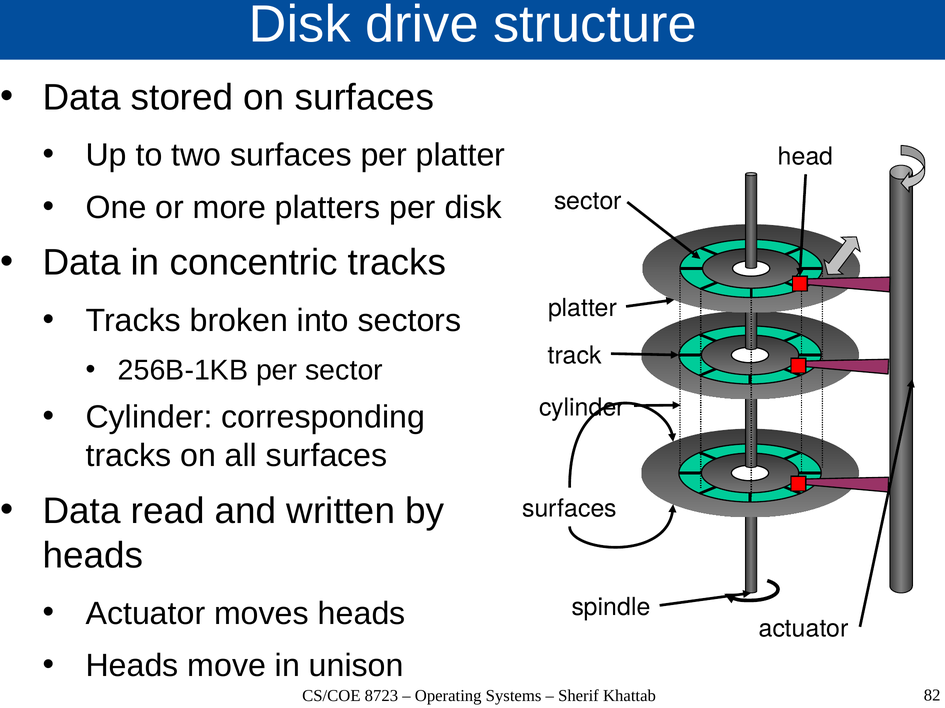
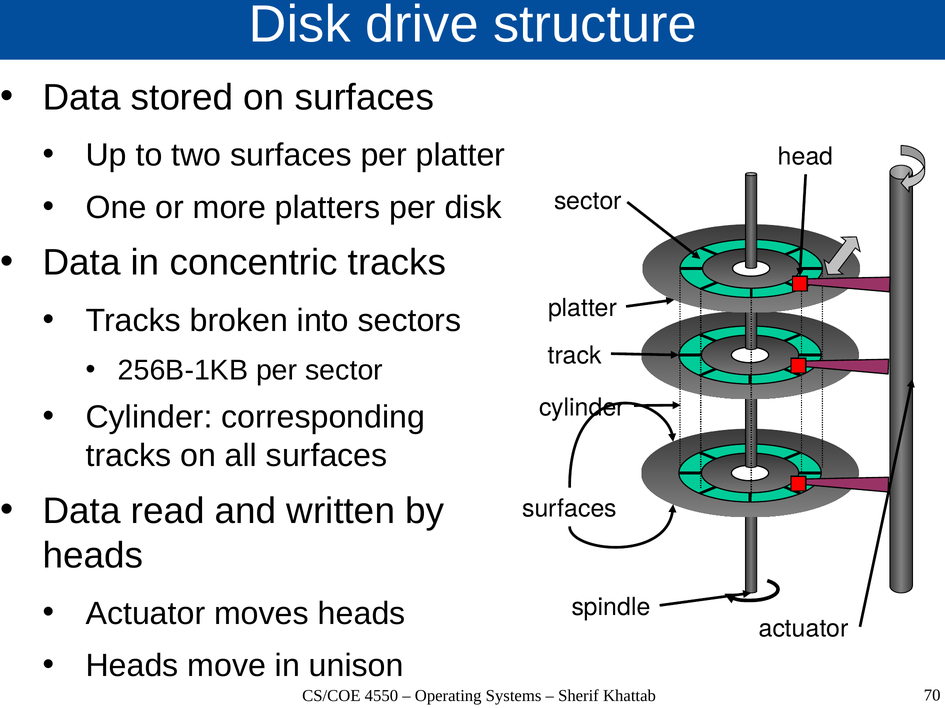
8723: 8723 -> 4550
82: 82 -> 70
